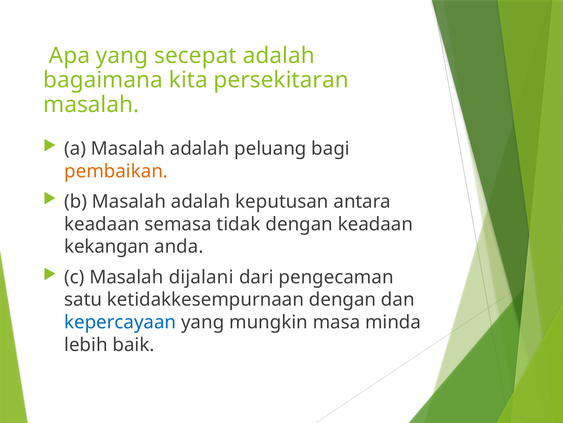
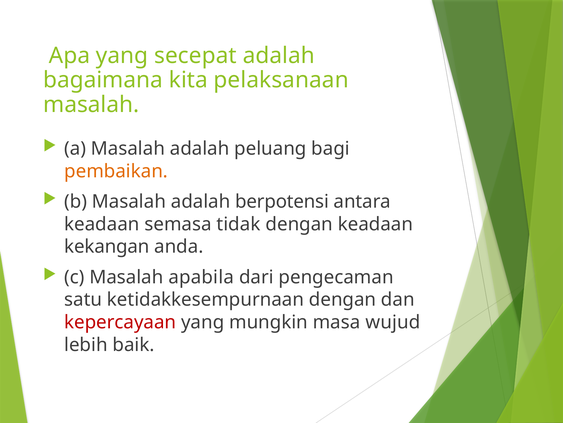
persekitaran: persekitaran -> pelaksanaan
keputusan: keputusan -> berpotensi
dijalani: dijalani -> apabila
kepercayaan colour: blue -> red
minda: minda -> wujud
